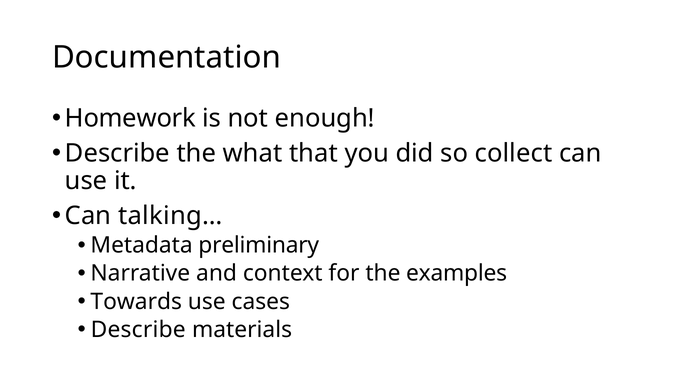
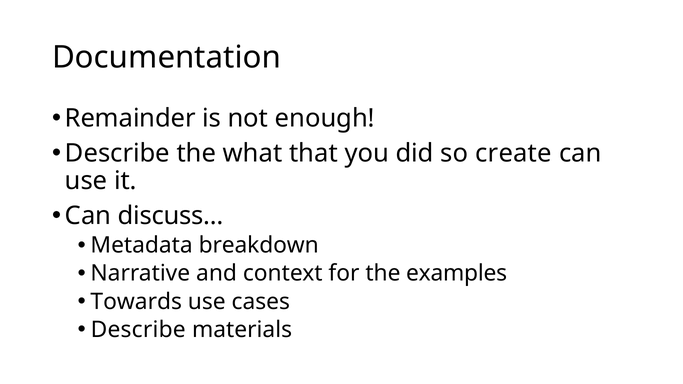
Homework: Homework -> Remainder
collect: collect -> create
talking…: talking… -> discuss…
preliminary: preliminary -> breakdown
